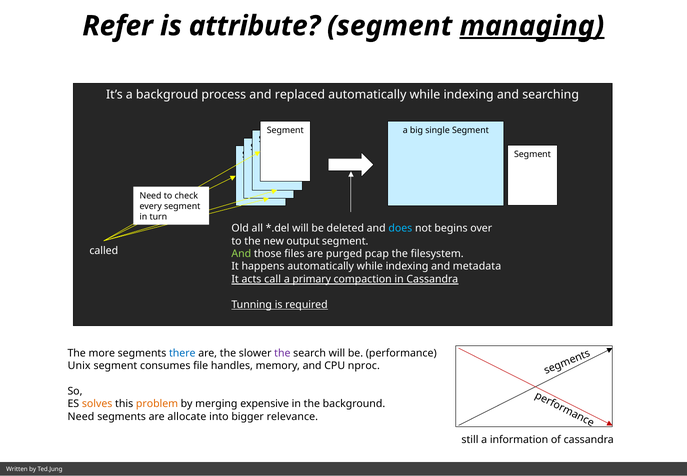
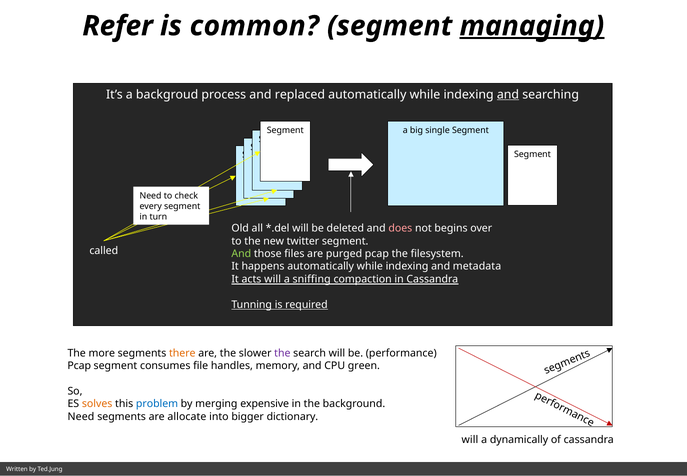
attribute: attribute -> common
and at (508, 94) underline: none -> present
does colour: light blue -> pink
output: output -> twitter
acts call: call -> will
primary: primary -> sniffing
there colour: blue -> orange
Unix at (79, 366): Unix -> Pcap
nproc: nproc -> green
problem colour: orange -> blue
relevance: relevance -> dictionary
still at (470, 439): still -> will
information: information -> dynamically
